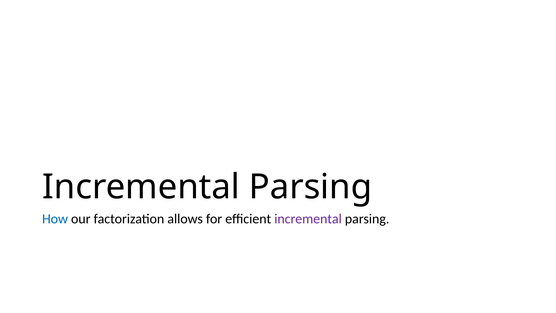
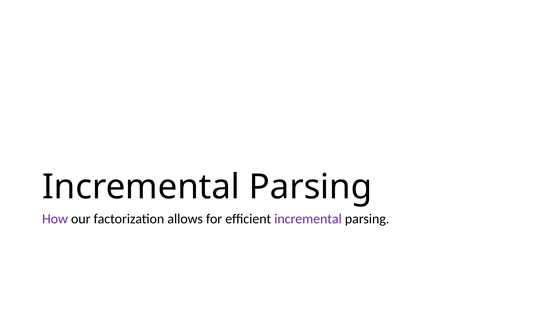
How colour: blue -> purple
